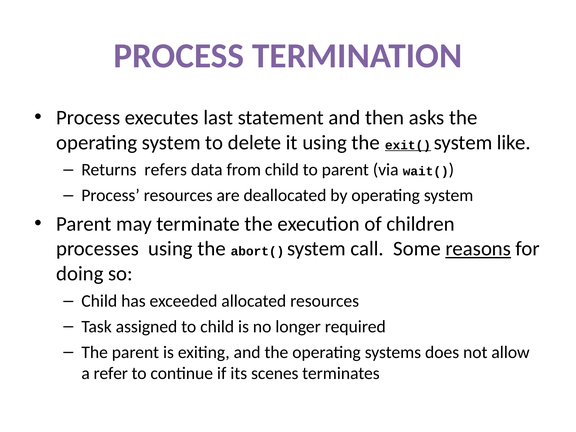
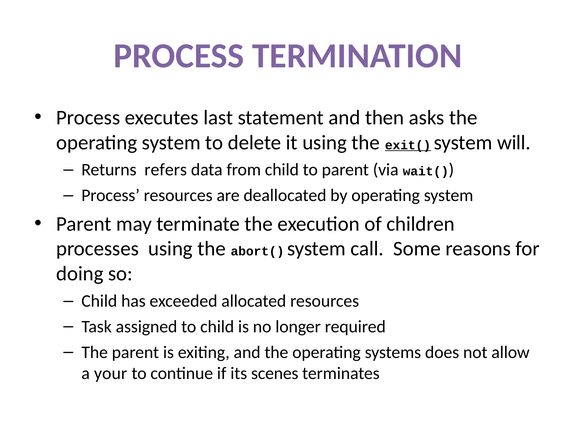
like: like -> will
reasons underline: present -> none
refer: refer -> your
